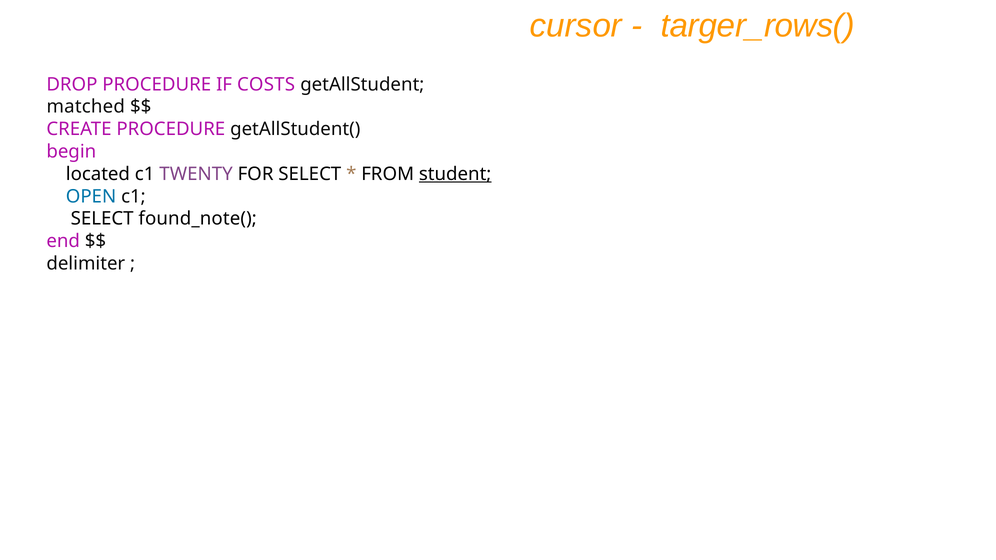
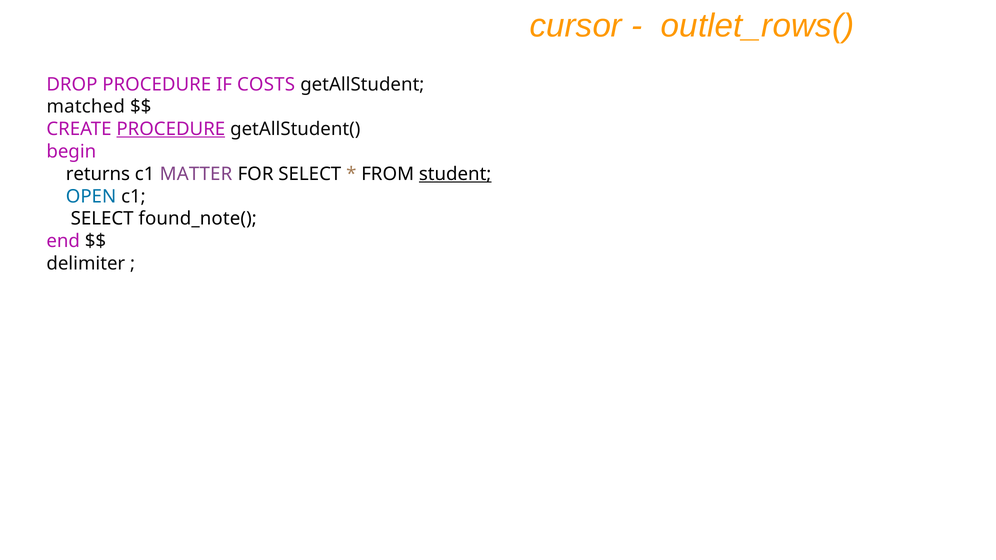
targer_rows(: targer_rows( -> outlet_rows(
PROCEDURE at (171, 129) underline: none -> present
located: located -> returns
TWENTY: TWENTY -> MATTER
